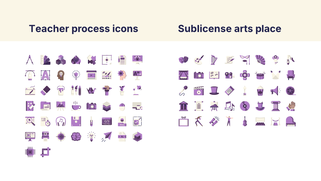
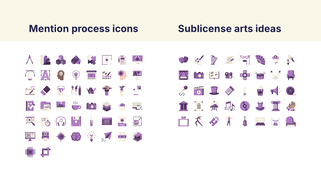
Teacher: Teacher -> Mention
place: place -> ideas
